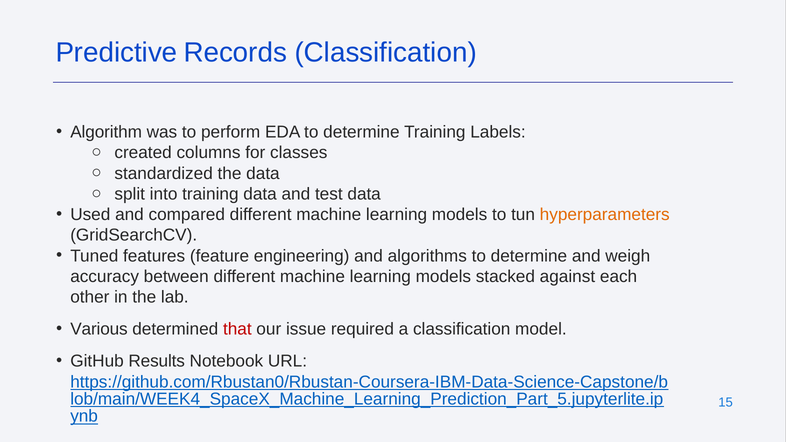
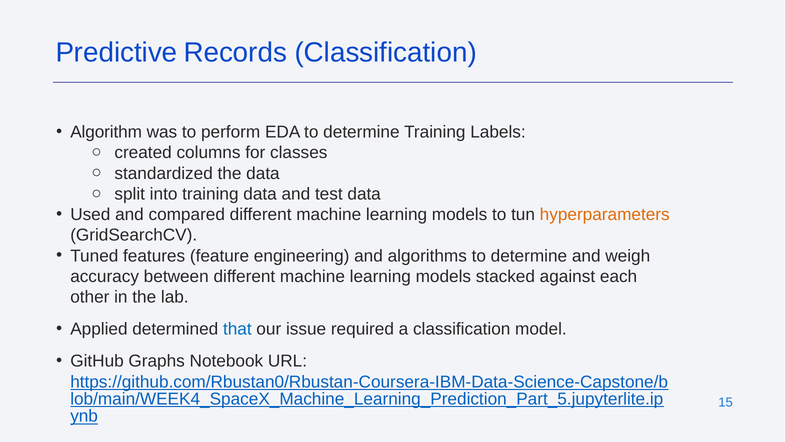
Various: Various -> Applied
that colour: red -> blue
Results: Results -> Graphs
